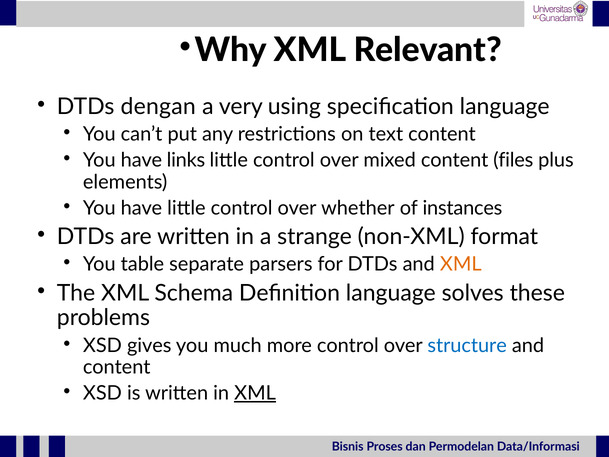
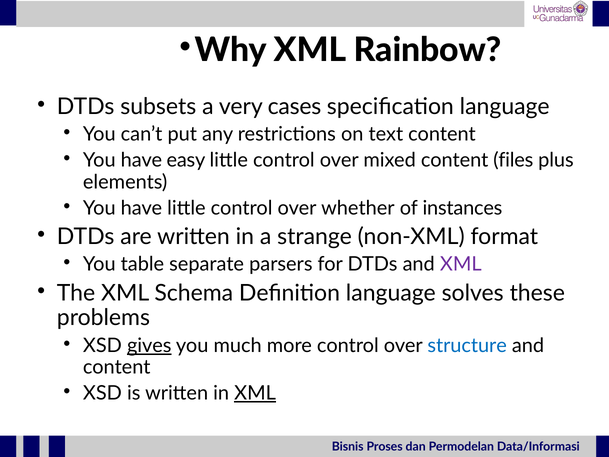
Relevant: Relevant -> Rainbow
dengan: dengan -> subsets
using: using -> cases
links: links -> easy
XML at (461, 264) colour: orange -> purple
gives underline: none -> present
